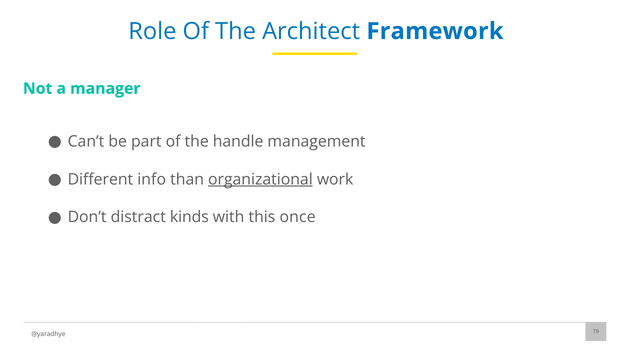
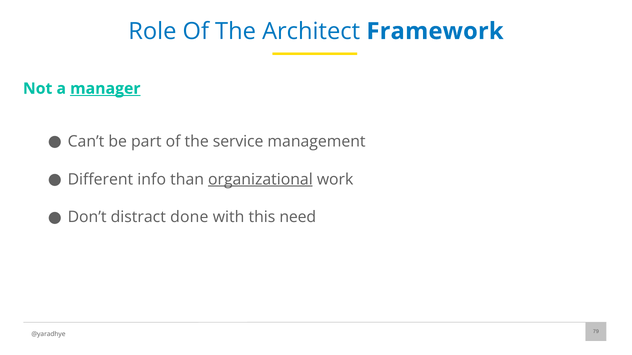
manager underline: none -> present
handle: handle -> service
kinds: kinds -> done
once: once -> need
